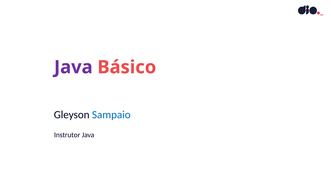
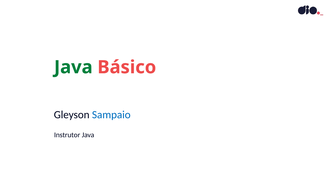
Java at (73, 67) colour: purple -> green
